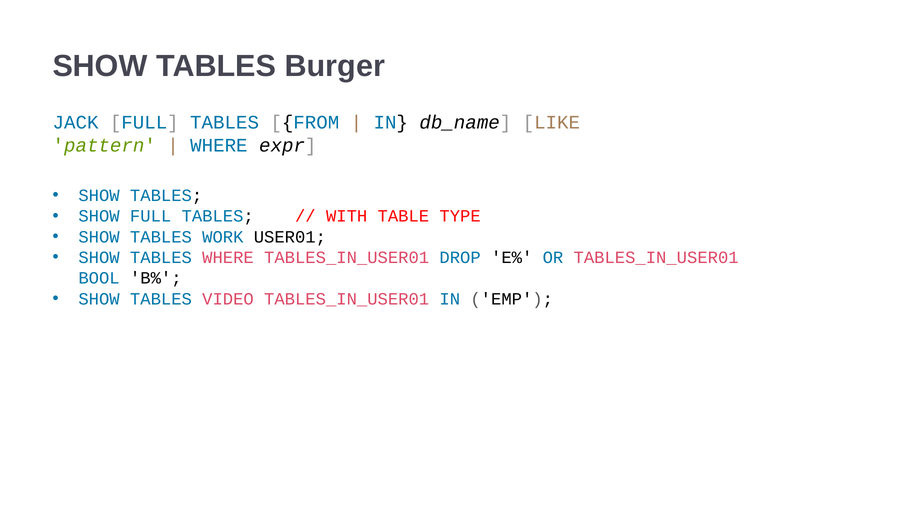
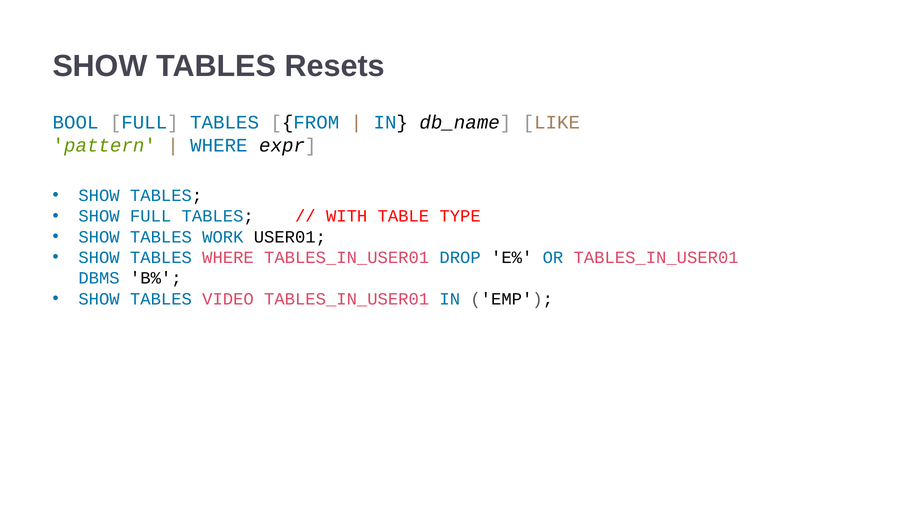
Burger: Burger -> Resets
JACK: JACK -> BOOL
BOOL: BOOL -> DBMS
